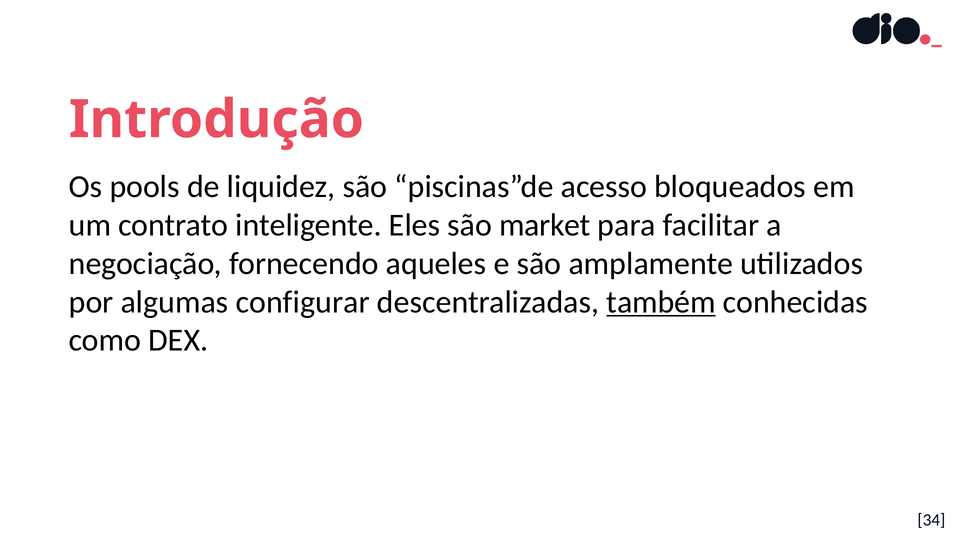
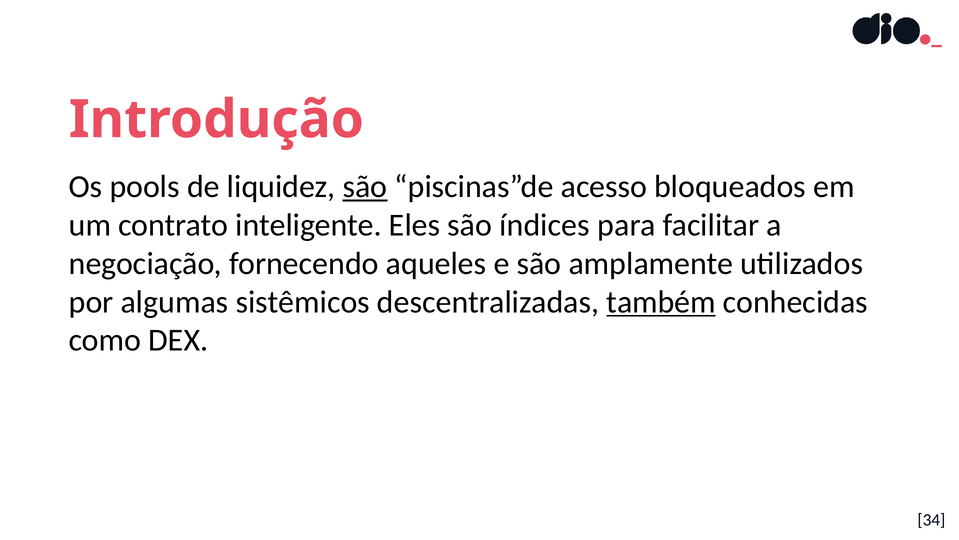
são at (365, 187) underline: none -> present
market: market -> índices
configurar: configurar -> sistêmicos
